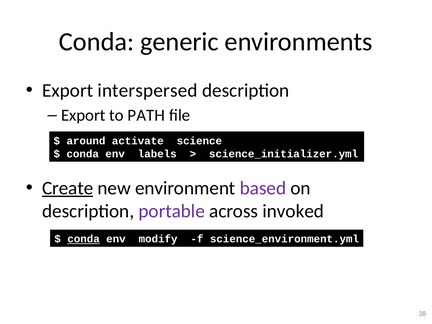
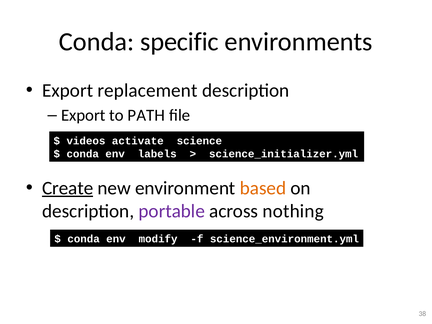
generic: generic -> specific
interspersed: interspersed -> replacement
around: around -> videos
based colour: purple -> orange
invoked: invoked -> nothing
conda at (84, 239) underline: present -> none
